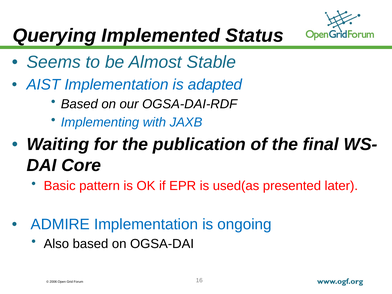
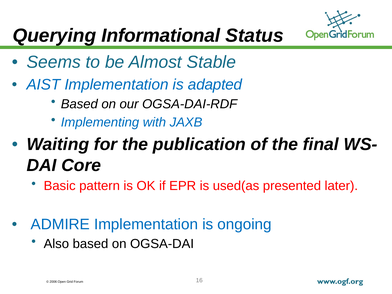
Implemented: Implemented -> Informational
